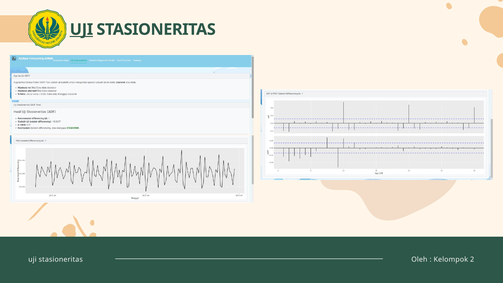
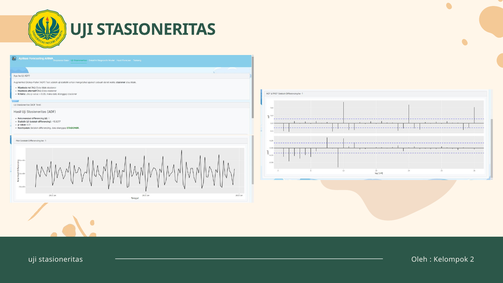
UJI at (81, 29) underline: present -> none
